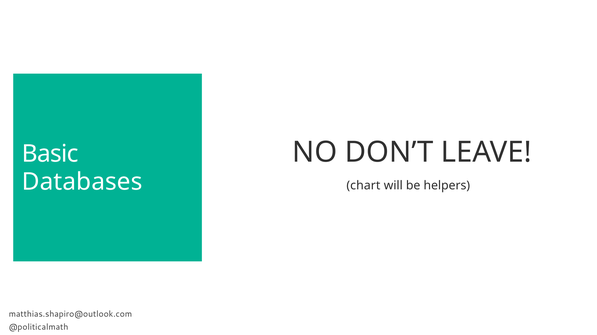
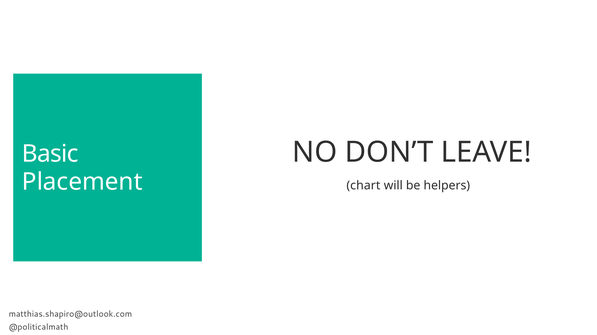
Databases: Databases -> Placement
